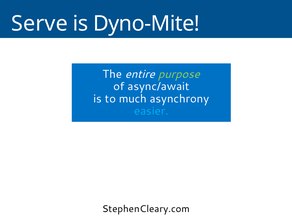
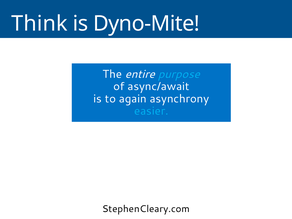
Serve: Serve -> Think
purpose colour: light green -> light blue
much: much -> again
